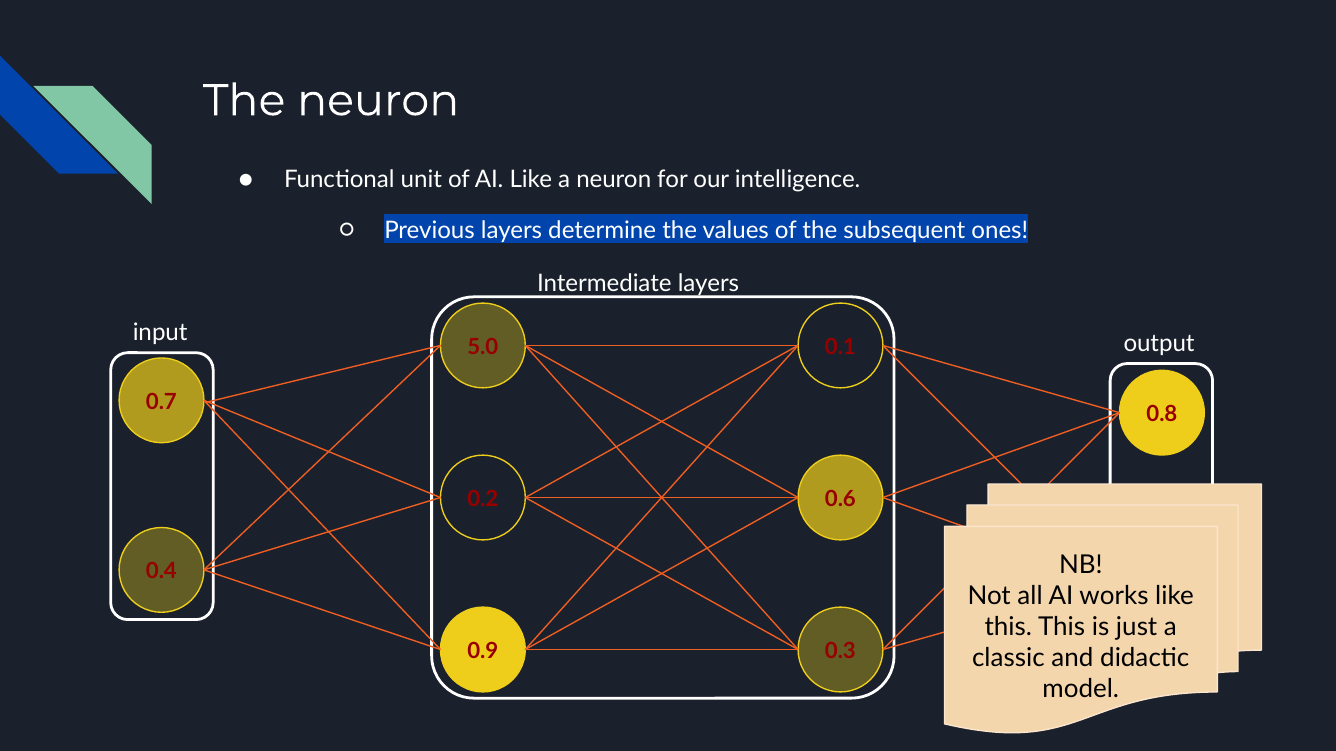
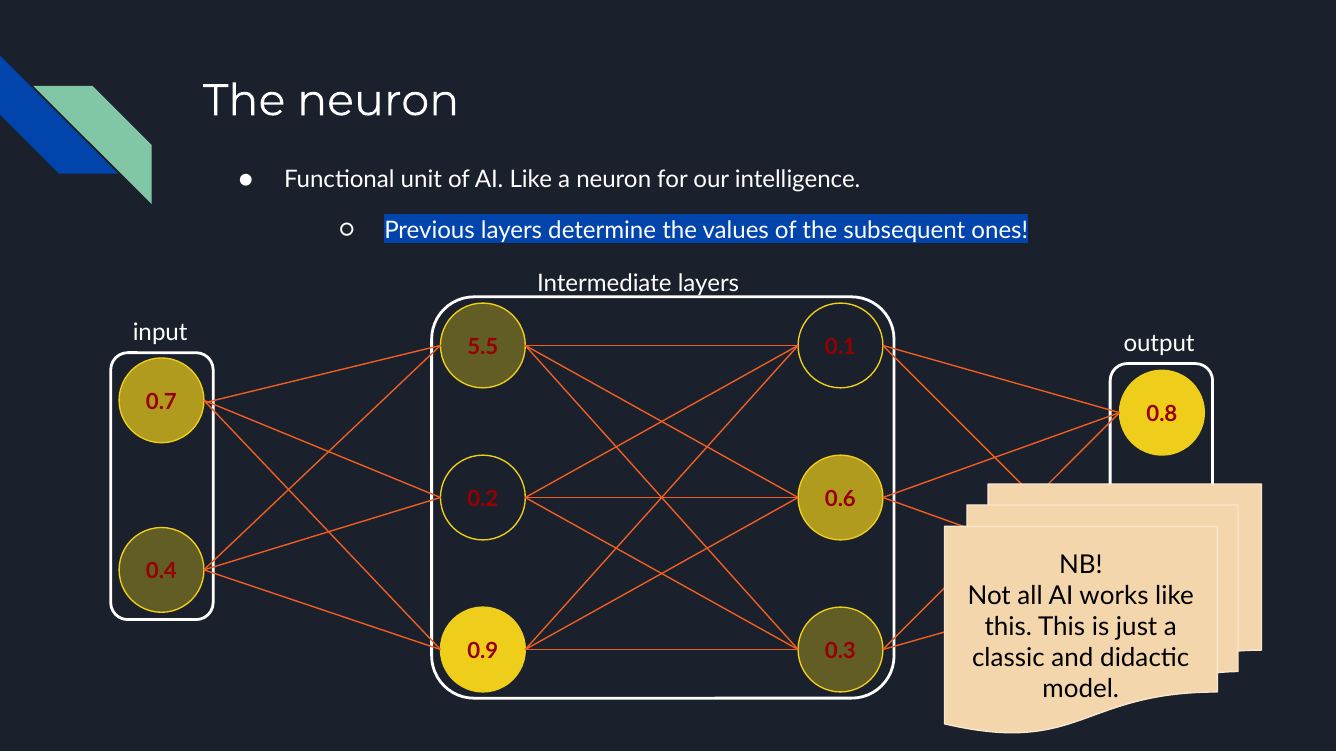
5.0: 5.0 -> 5.5
